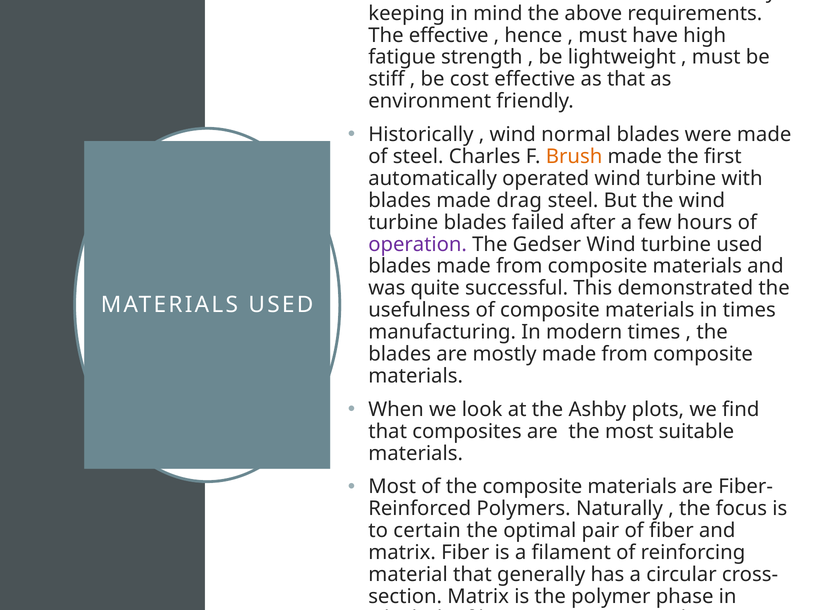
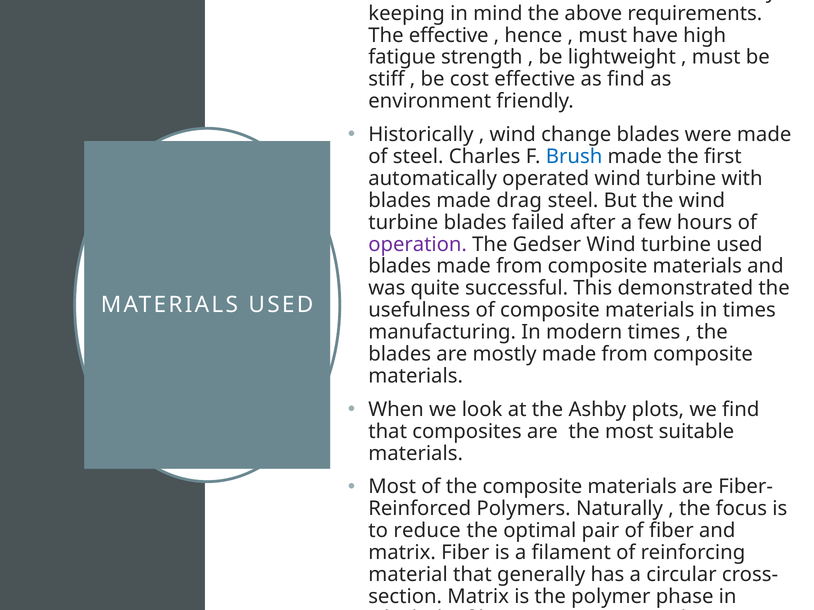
as that: that -> find
normal: normal -> change
Brush colour: orange -> blue
certain: certain -> reduce
